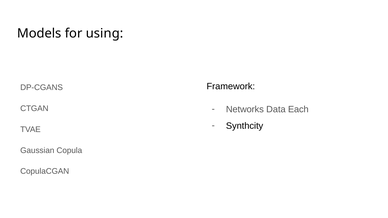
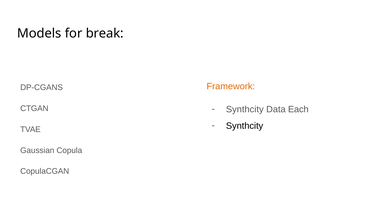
using: using -> break
Framework colour: black -> orange
Networks at (245, 109): Networks -> Synthcity
